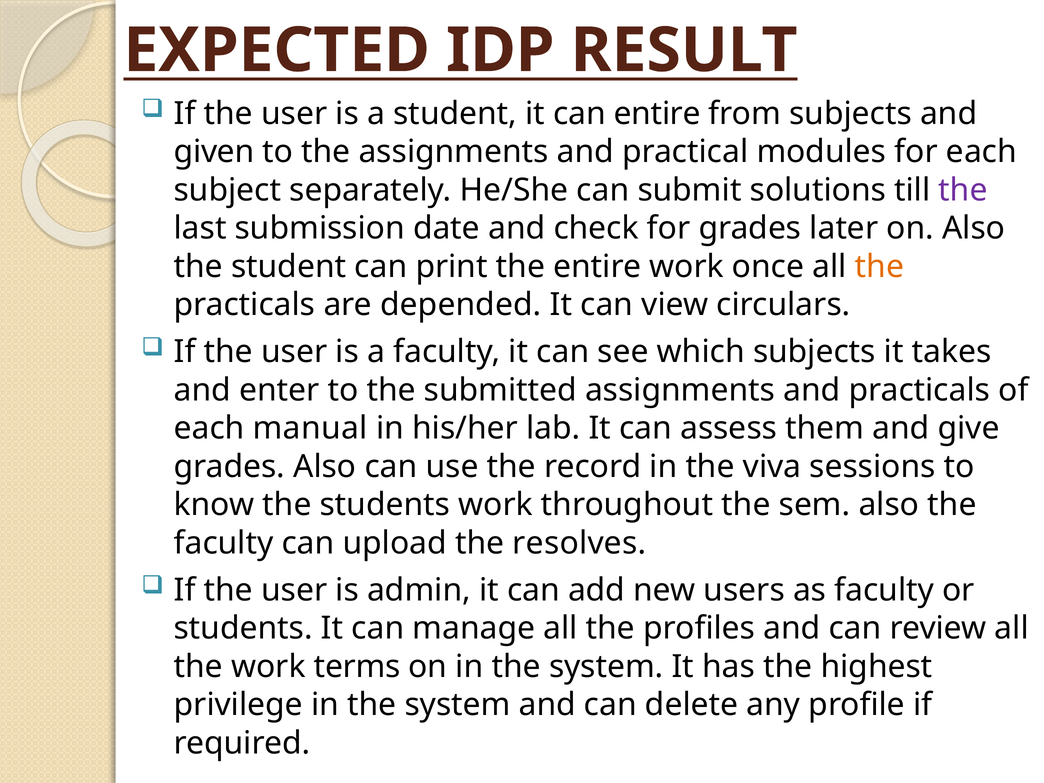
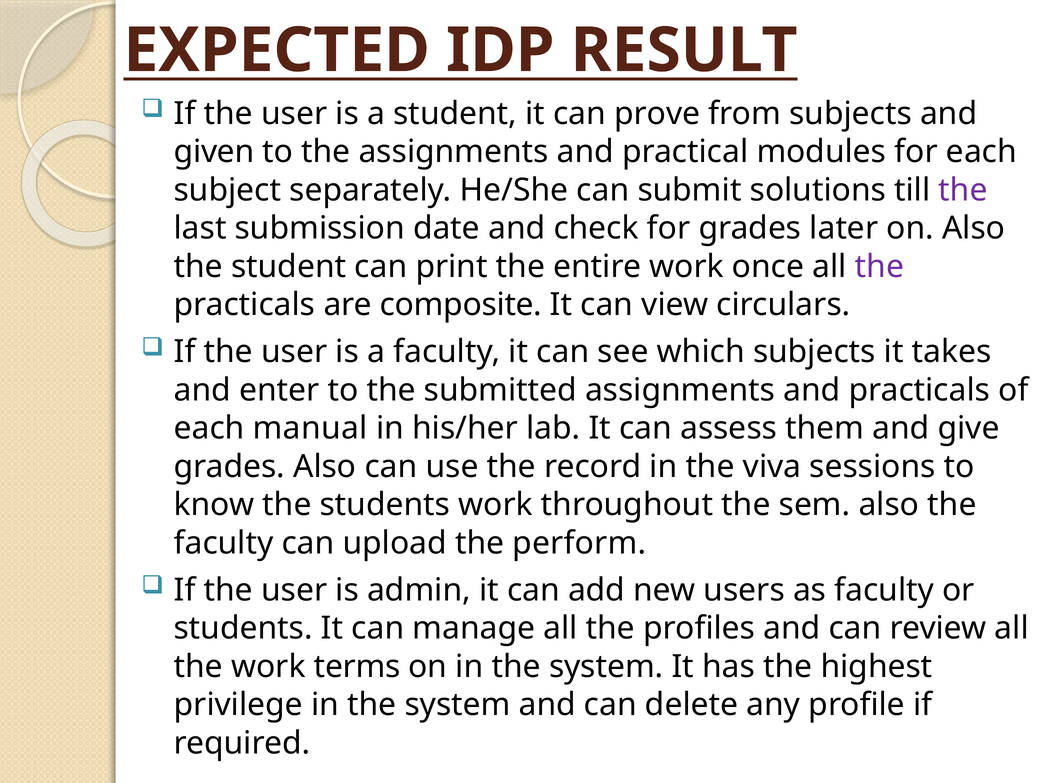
can entire: entire -> prove
the at (879, 267) colour: orange -> purple
depended: depended -> composite
resolves: resolves -> perform
